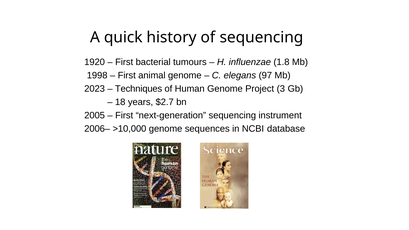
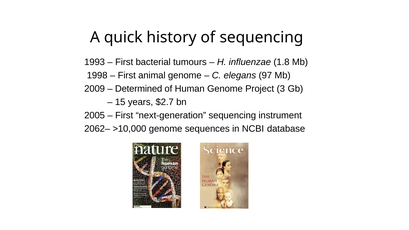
1920: 1920 -> 1993
2023: 2023 -> 2009
Techniques: Techniques -> Determined
18: 18 -> 15
2006–: 2006– -> 2062–
